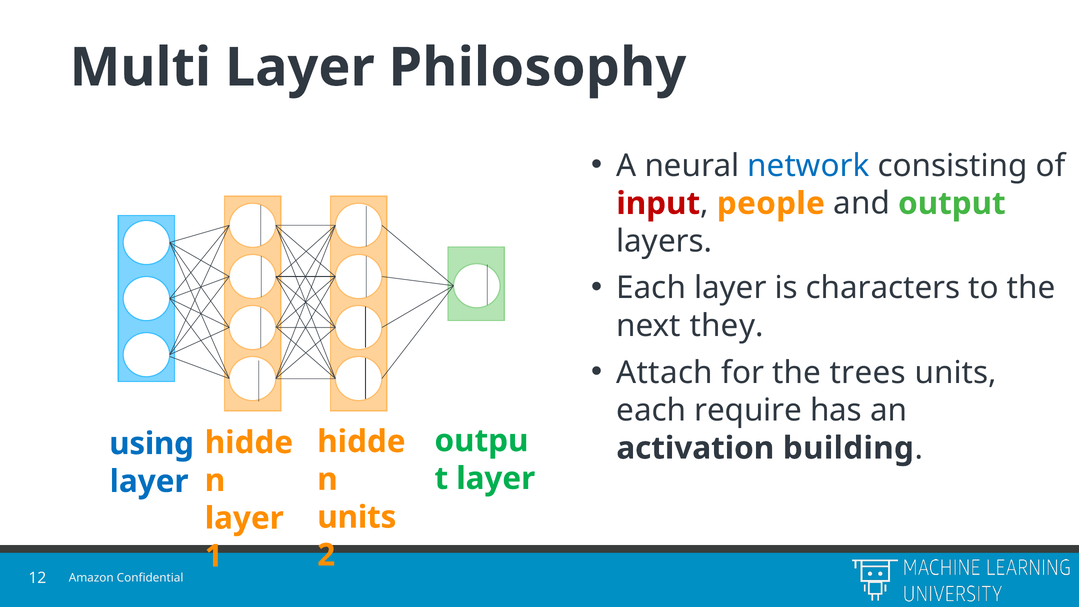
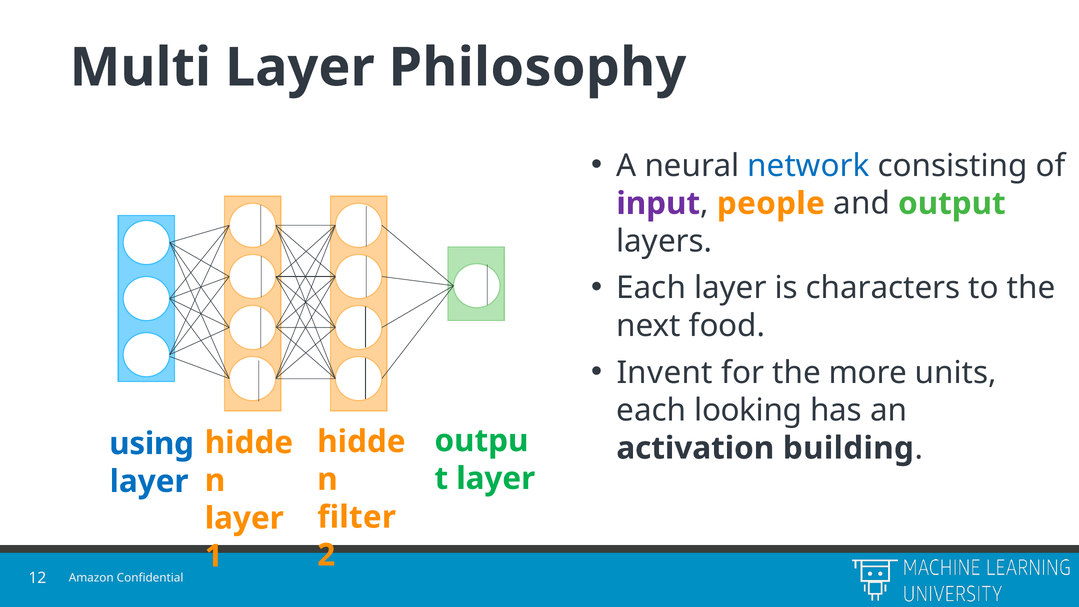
input colour: red -> purple
they: they -> food
Attach: Attach -> Invent
trees: trees -> more
require: require -> looking
units at (357, 517): units -> filter
